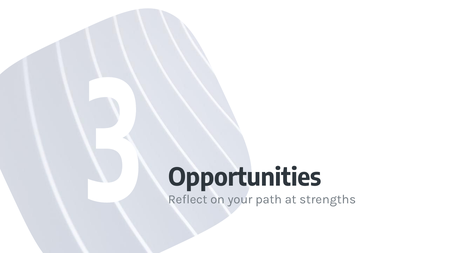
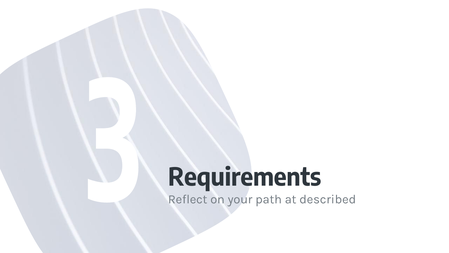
Opportunities: Opportunities -> Requirements
strengths: strengths -> described
